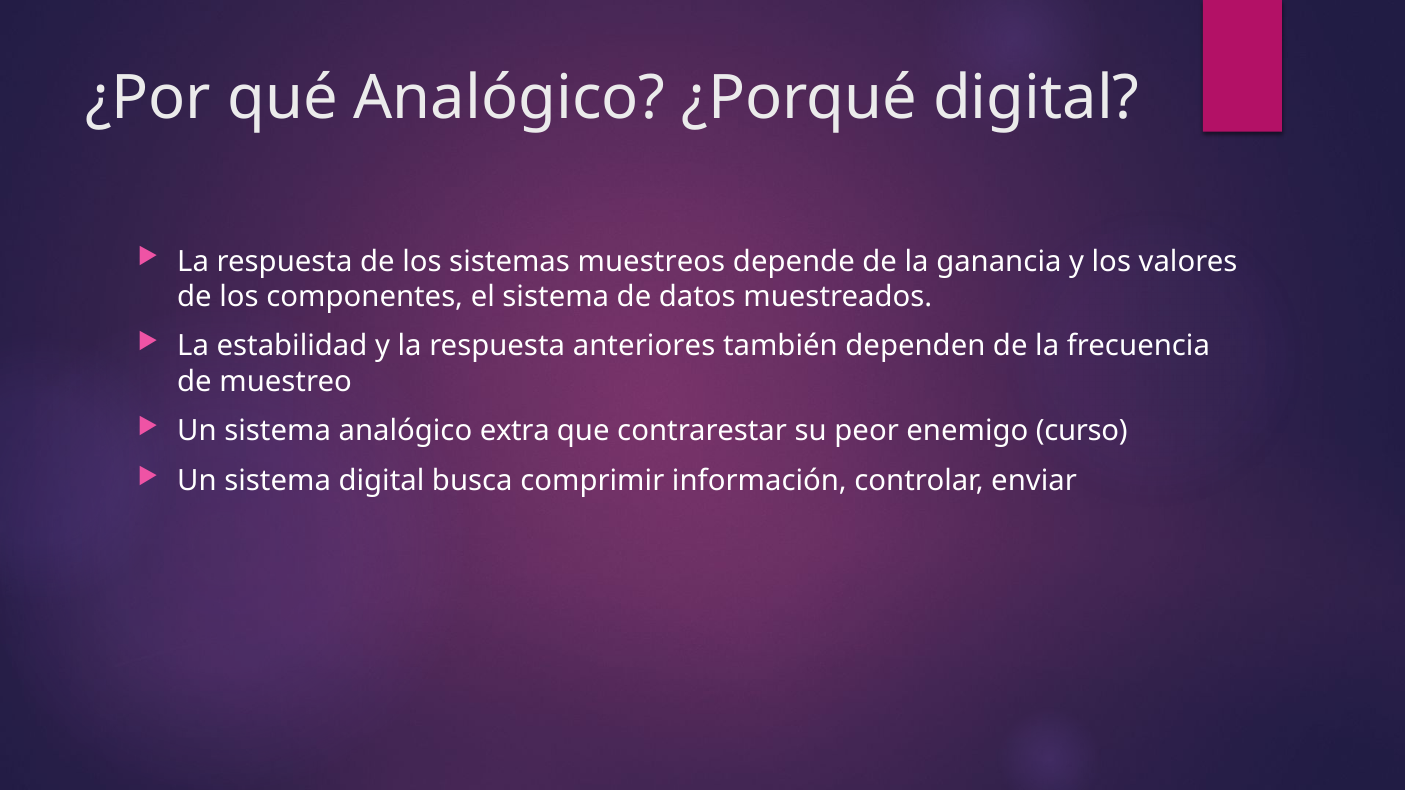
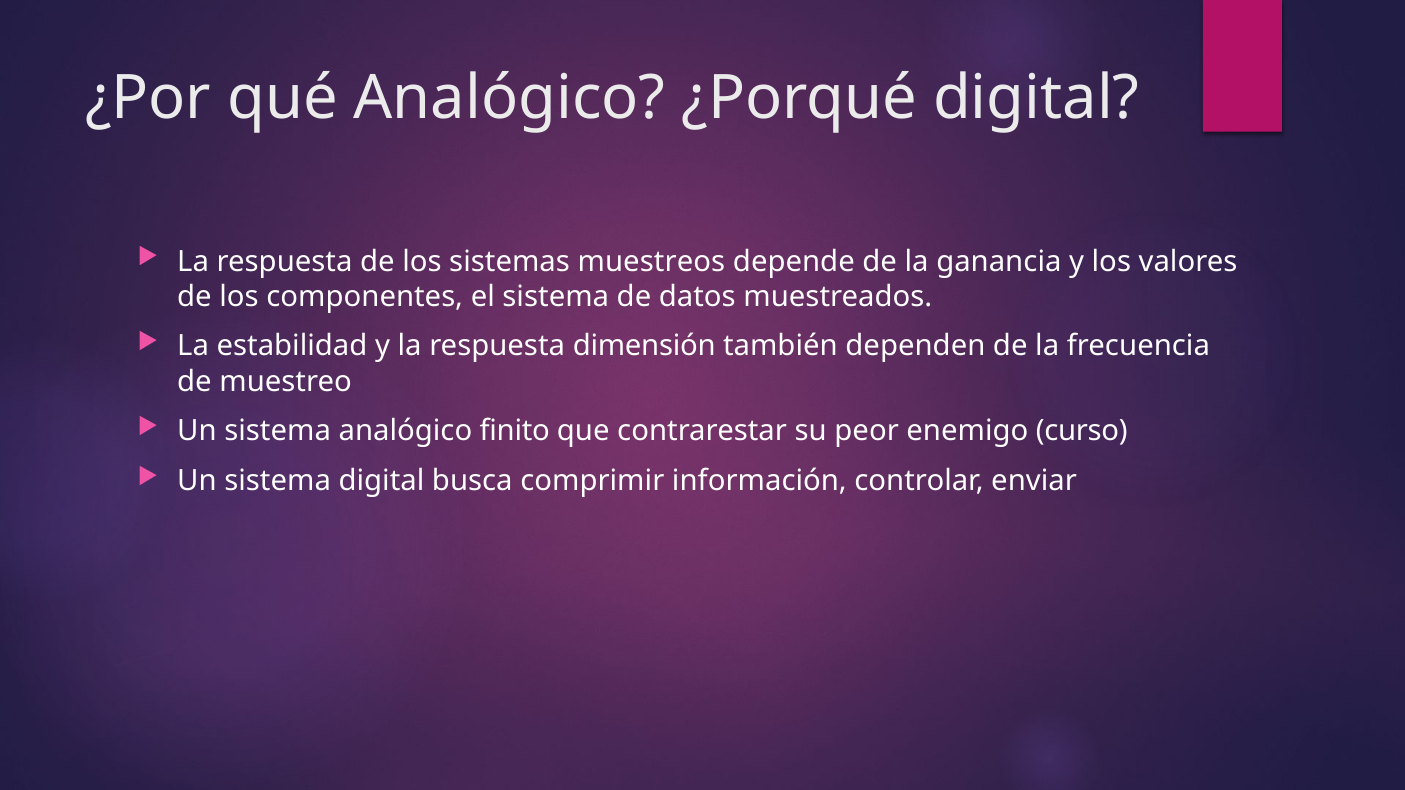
anteriores: anteriores -> dimensión
extra: extra -> finito
